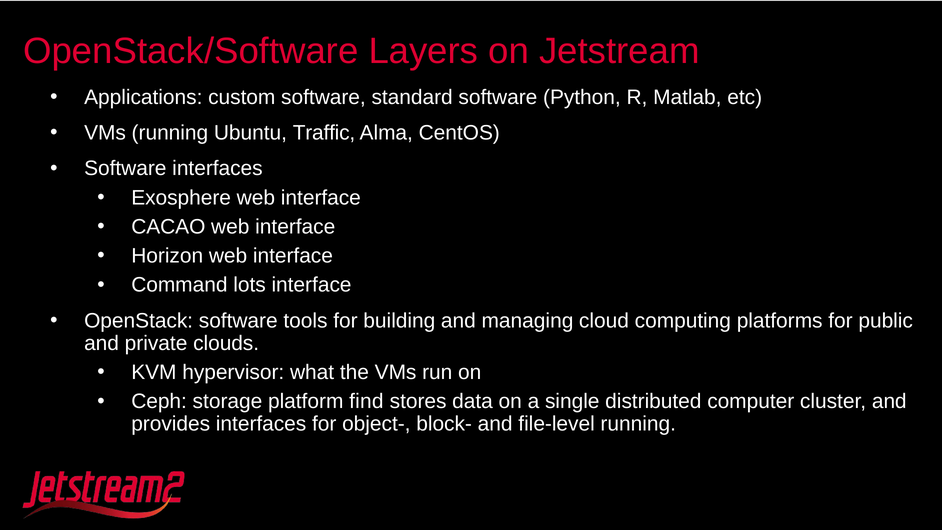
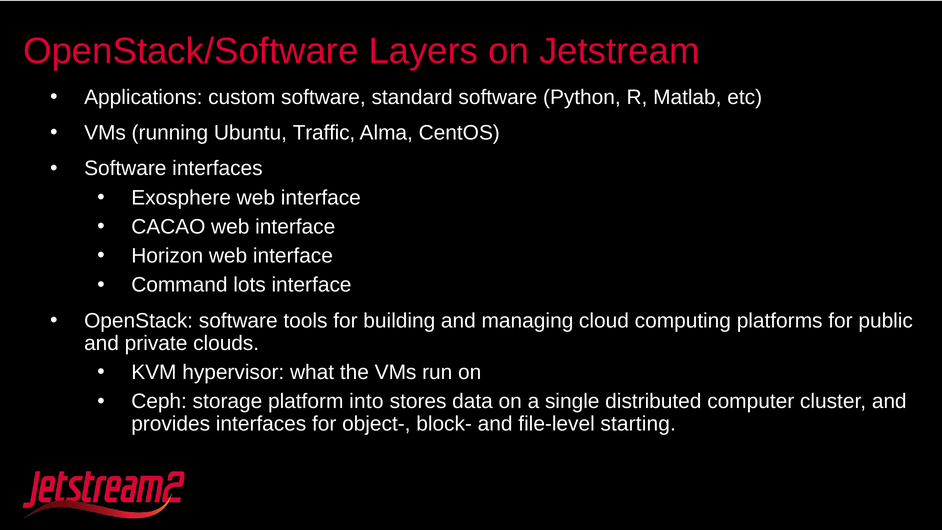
find: find -> into
file-level running: running -> starting
